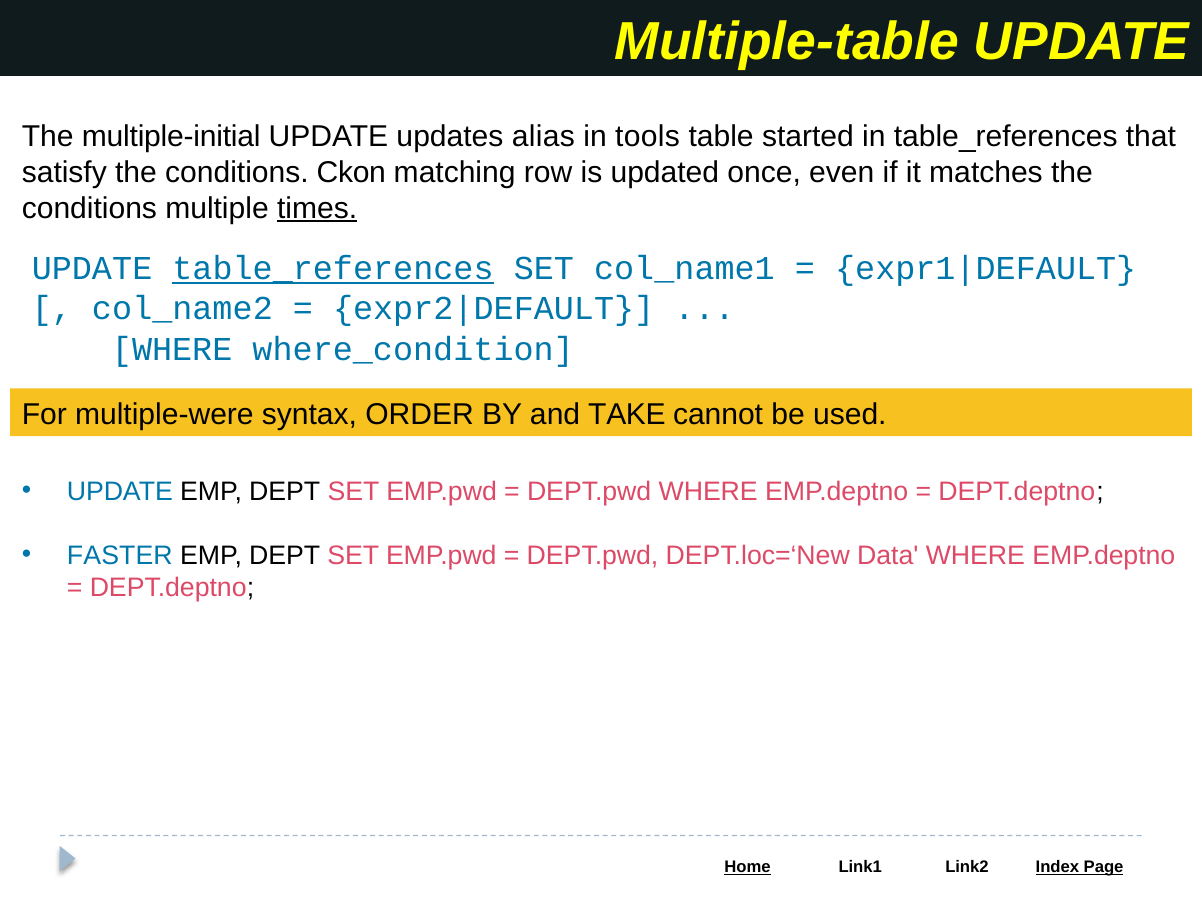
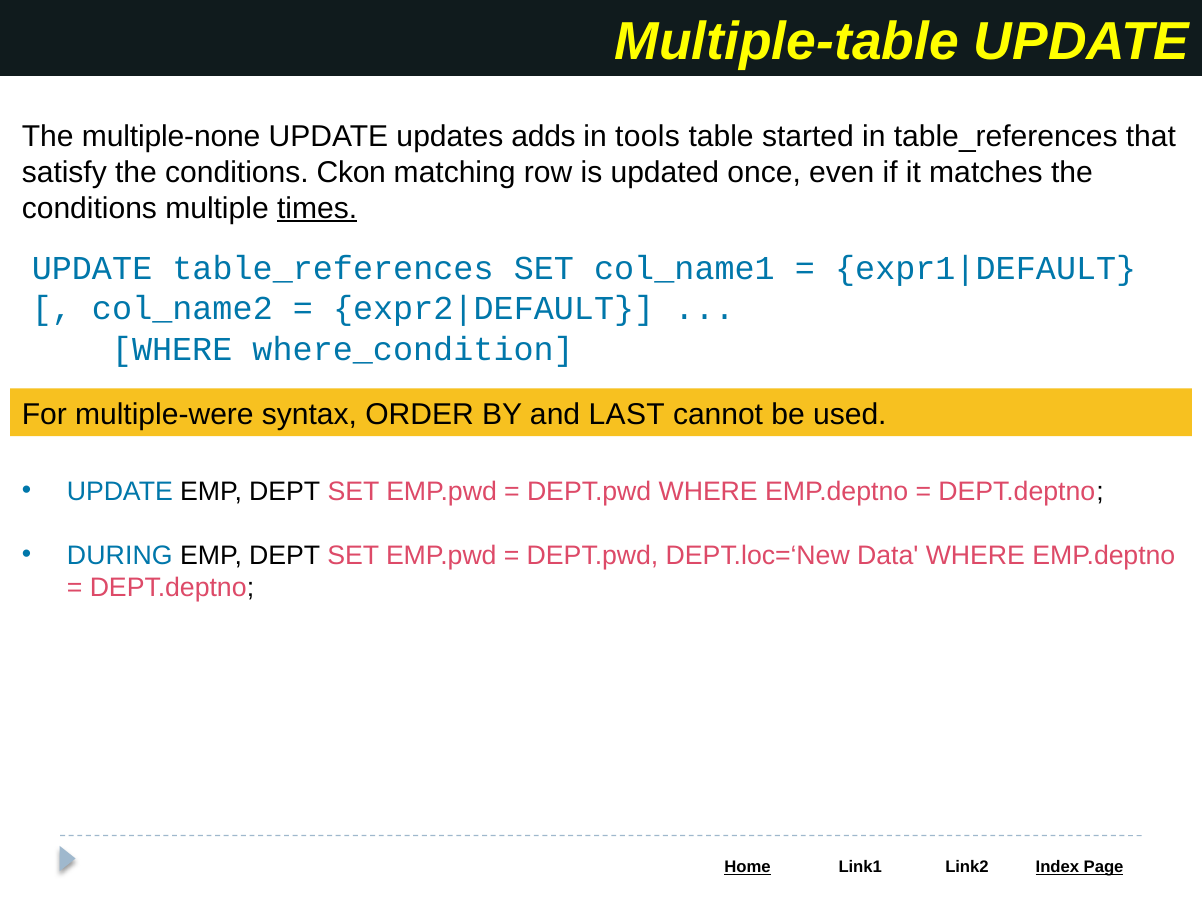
multiple-initial: multiple-initial -> multiple-none
alias: alias -> adds
table_references at (333, 269) underline: present -> none
TAKE: TAKE -> LAST
FASTER: FASTER -> DURING
